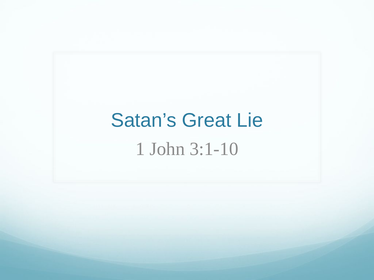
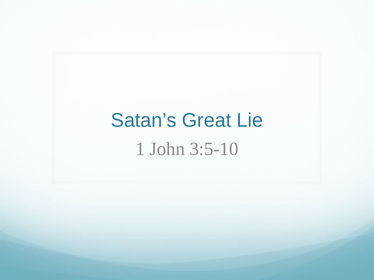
3:1-10: 3:1-10 -> 3:5-10
